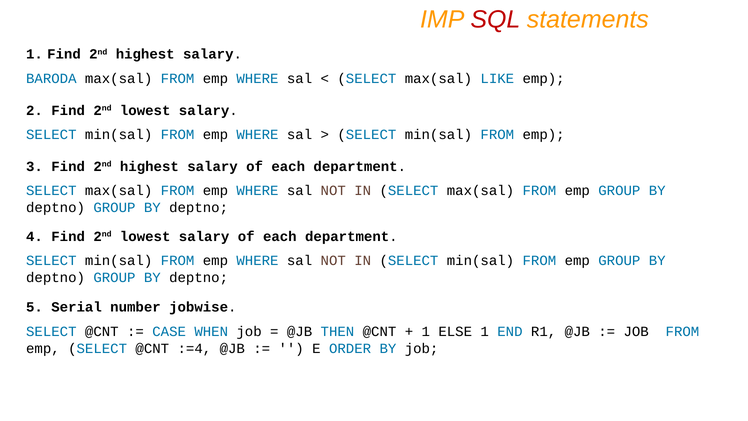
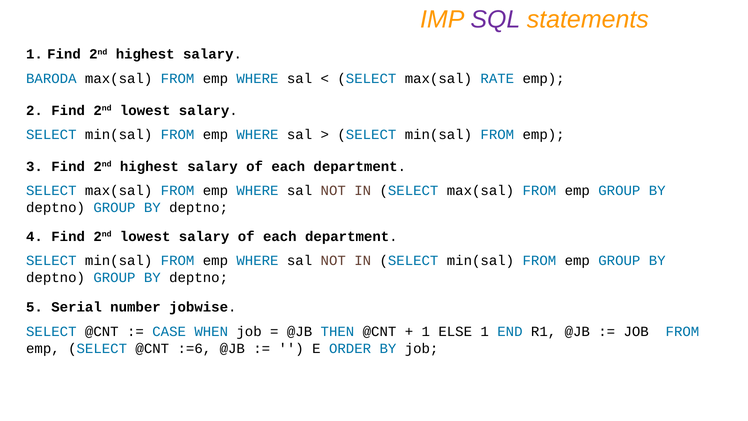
SQL colour: red -> purple
LIKE: LIKE -> RATE
:=4: :=4 -> :=6
